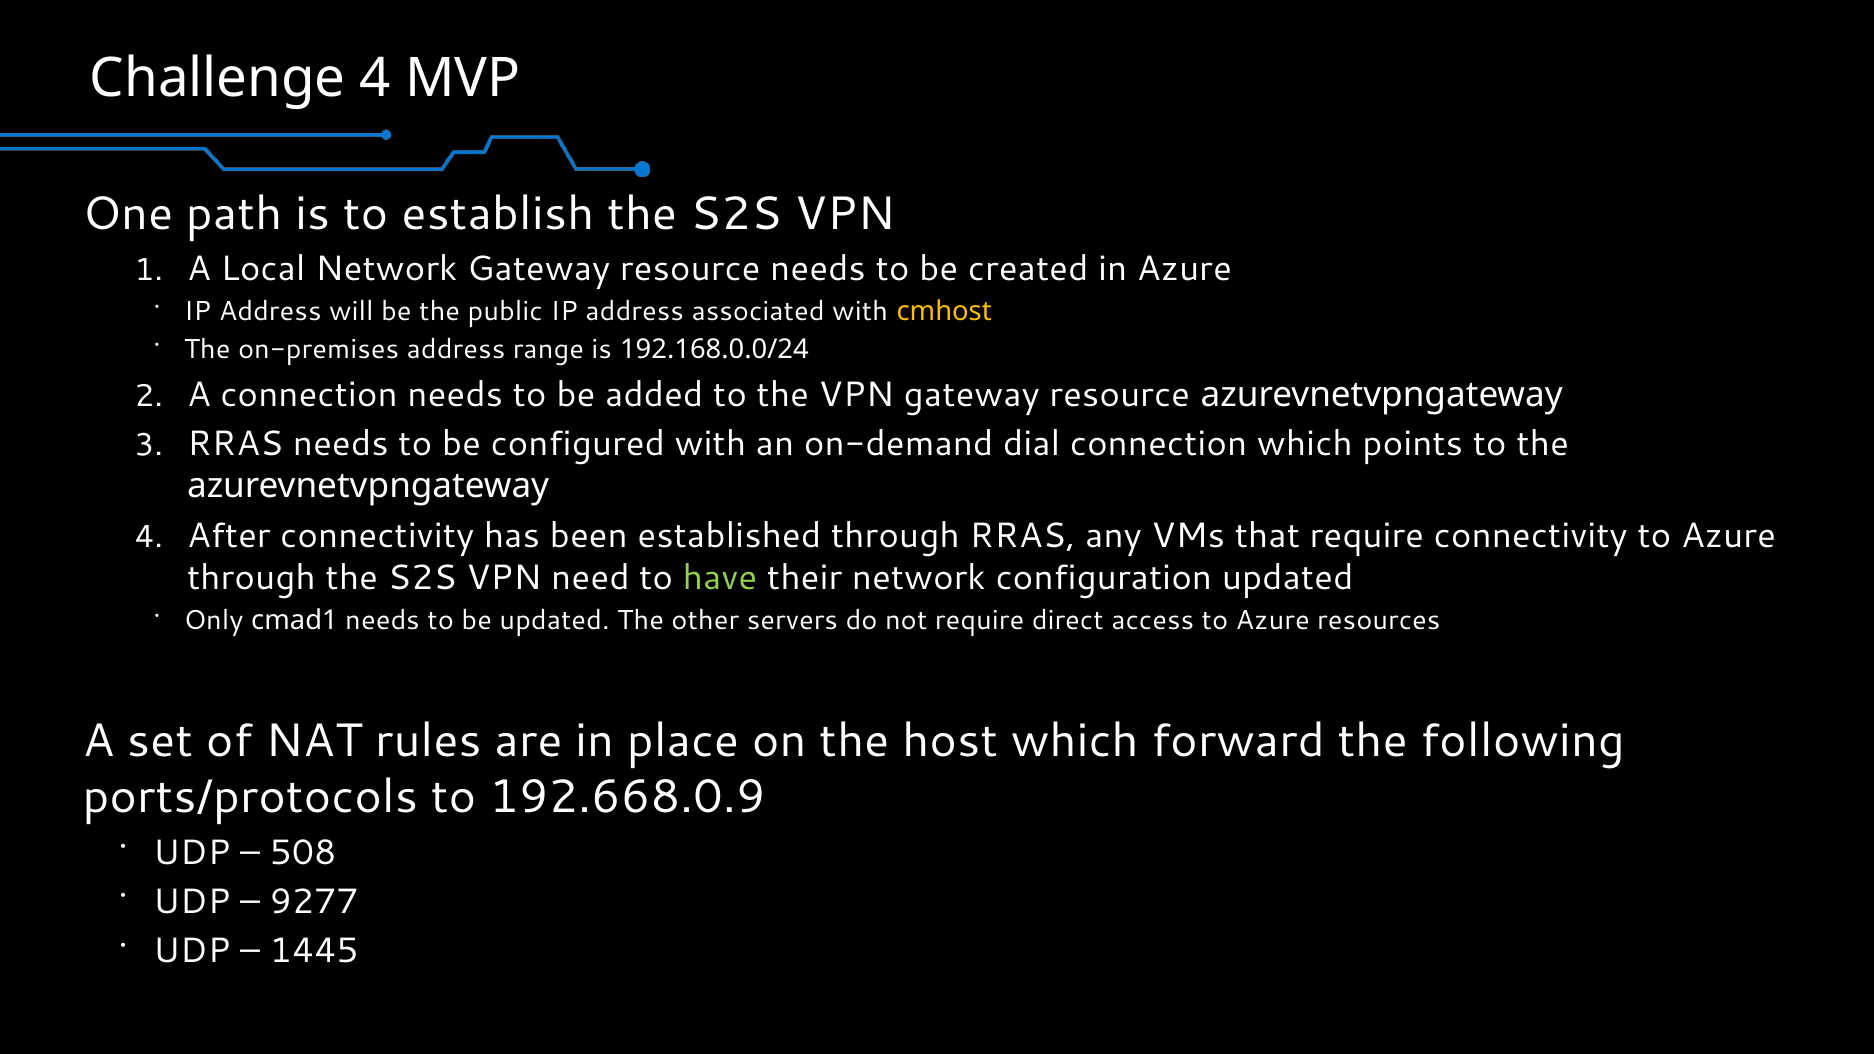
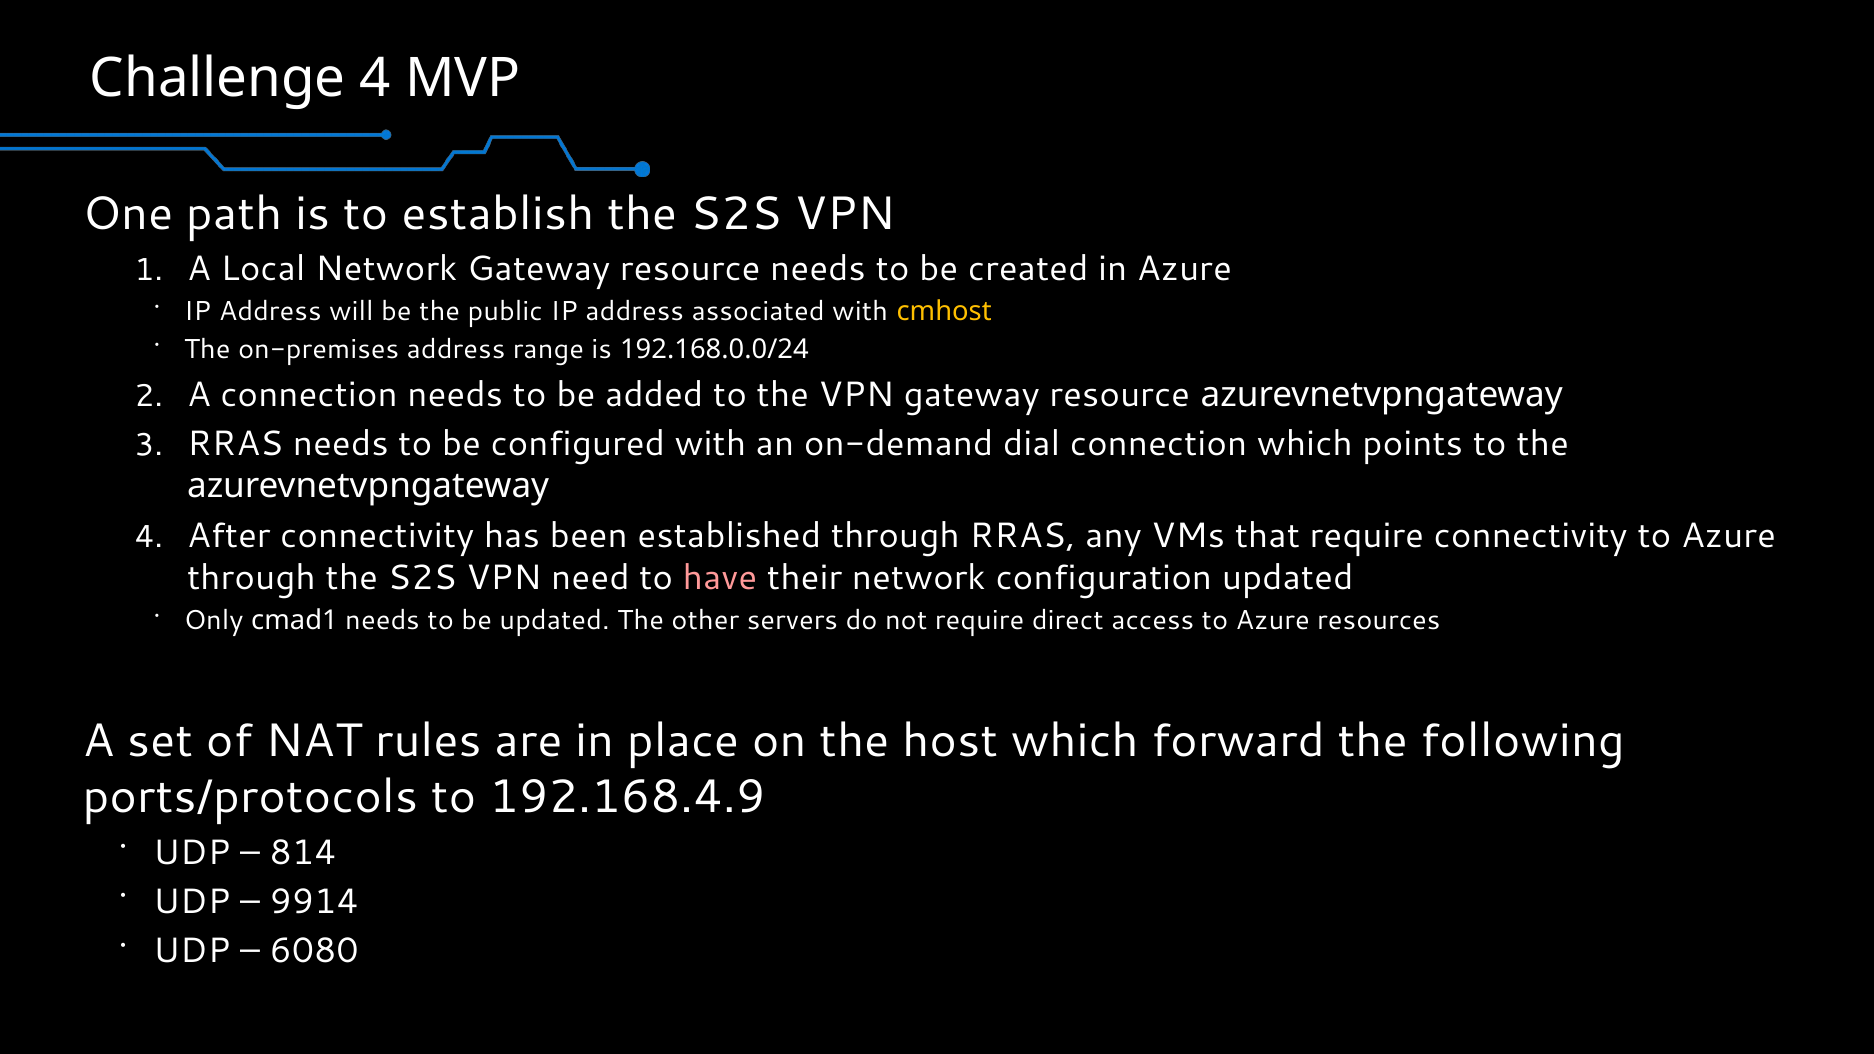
have colour: light green -> pink
192.668.0.9: 192.668.0.9 -> 192.168.4.9
508: 508 -> 814
9277: 9277 -> 9914
1445: 1445 -> 6080
